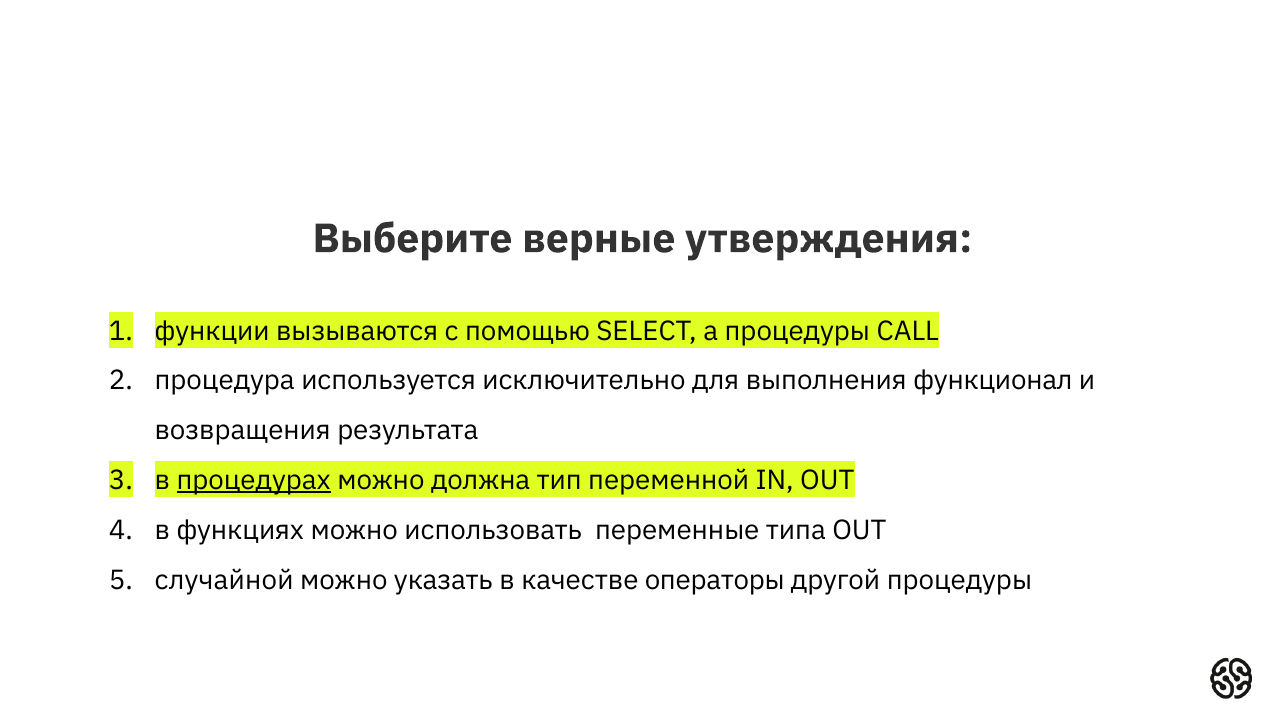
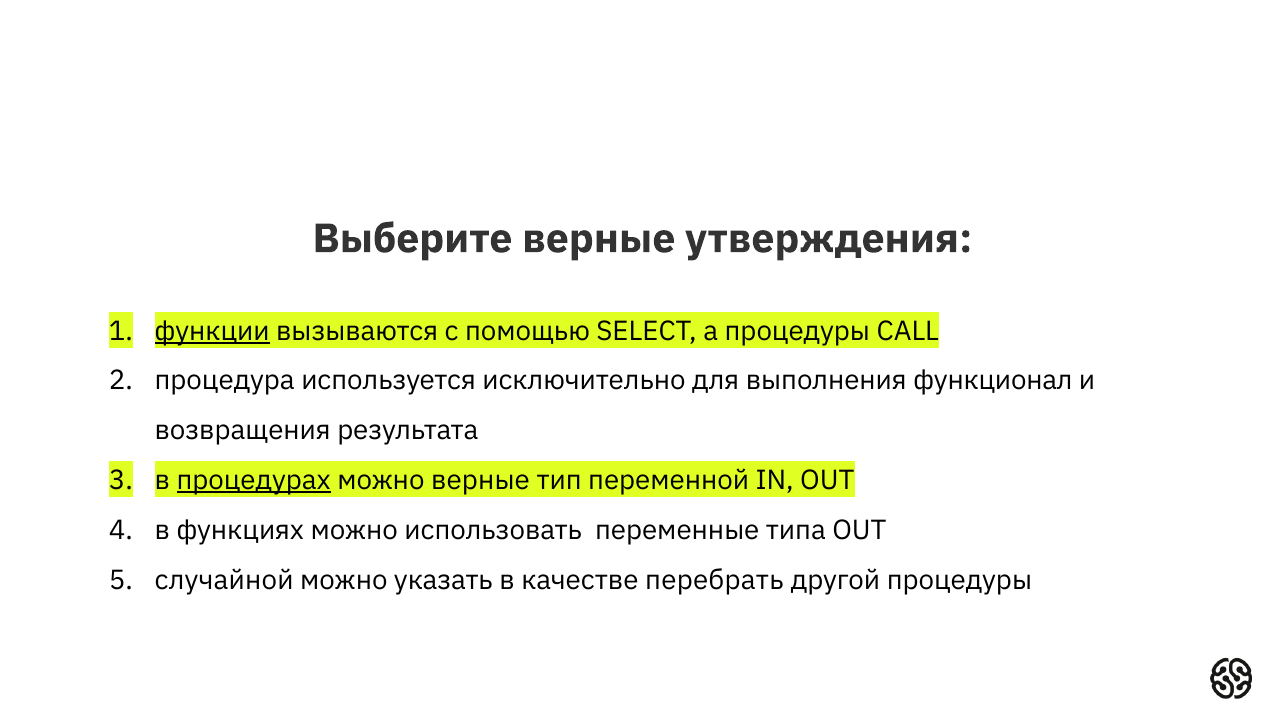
функции underline: none -> present
можно должна: должна -> верные
операторы: операторы -> перебрать
